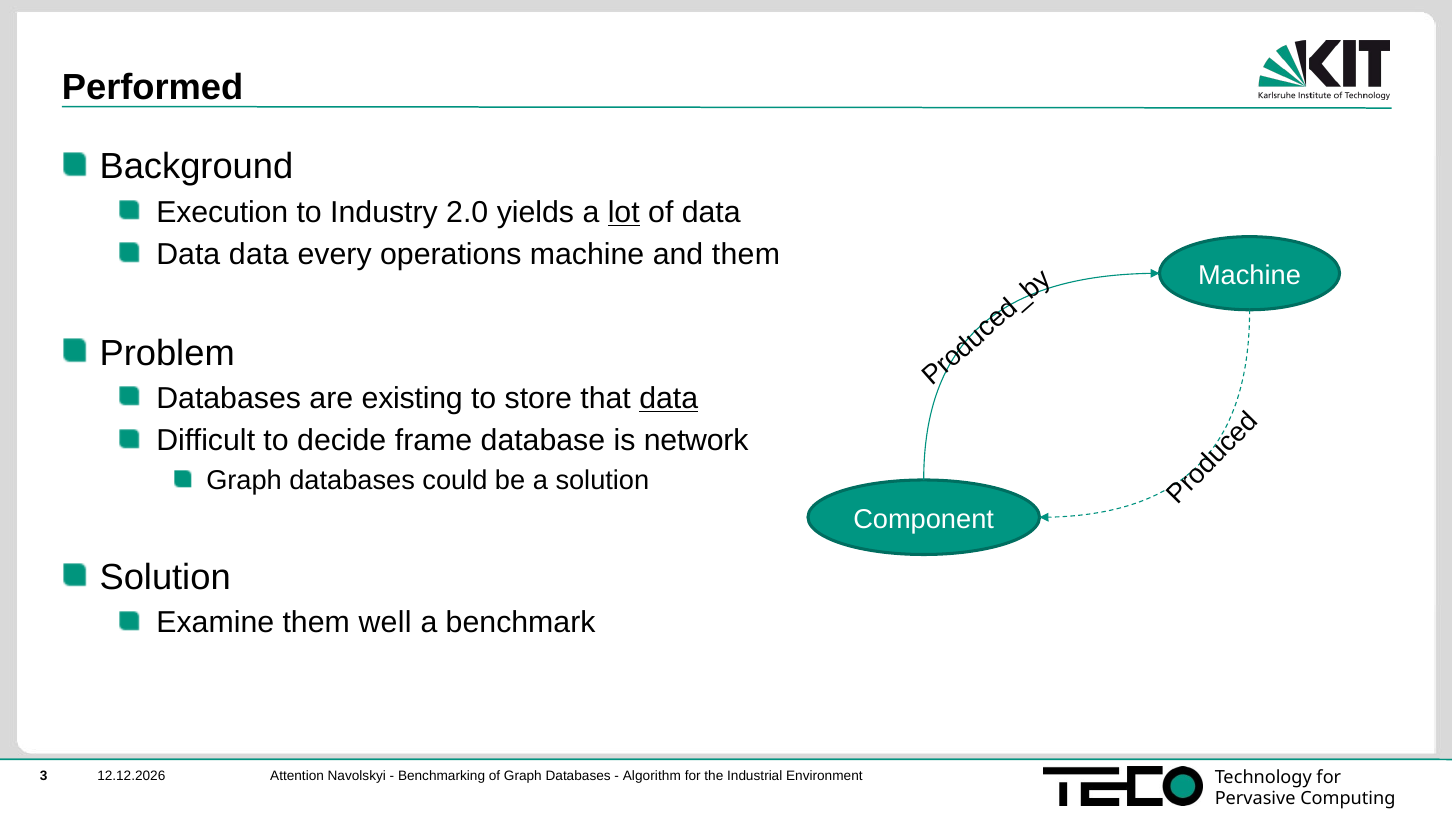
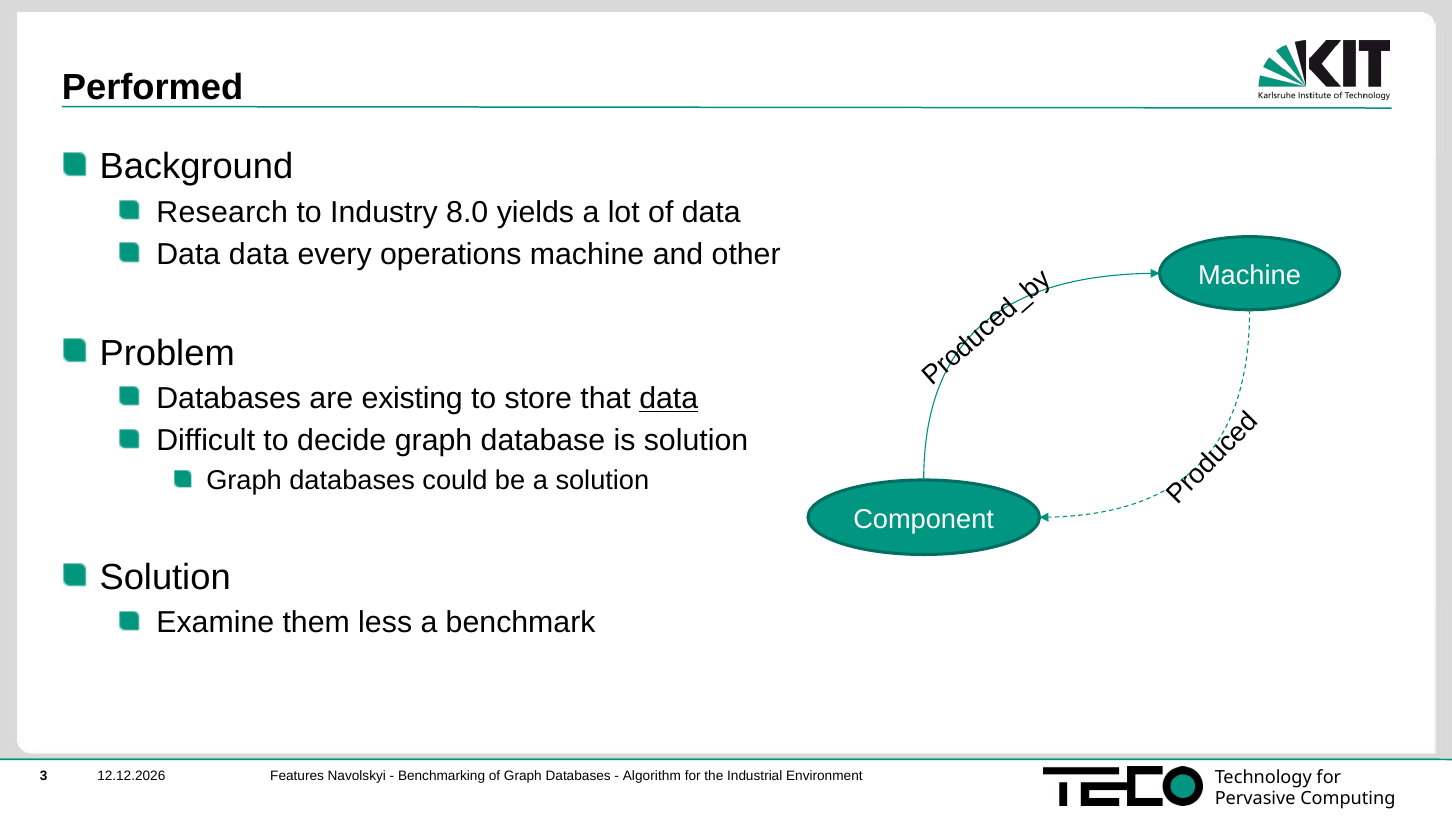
Execution: Execution -> Research
2.0: 2.0 -> 8.0
lot underline: present -> none
and them: them -> other
decide frame: frame -> graph
is network: network -> solution
well: well -> less
Attention: Attention -> Features
